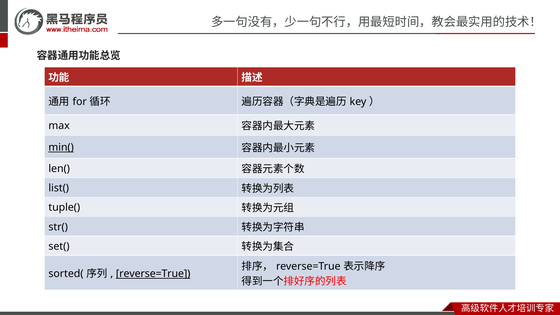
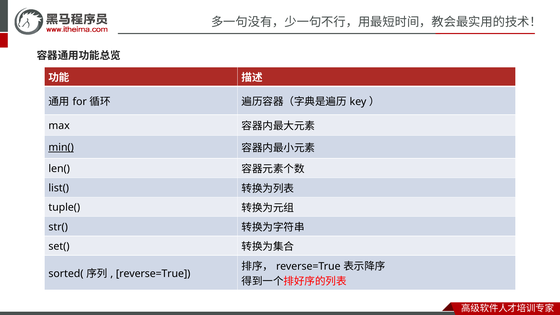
reverse=True at (153, 274) underline: present -> none
